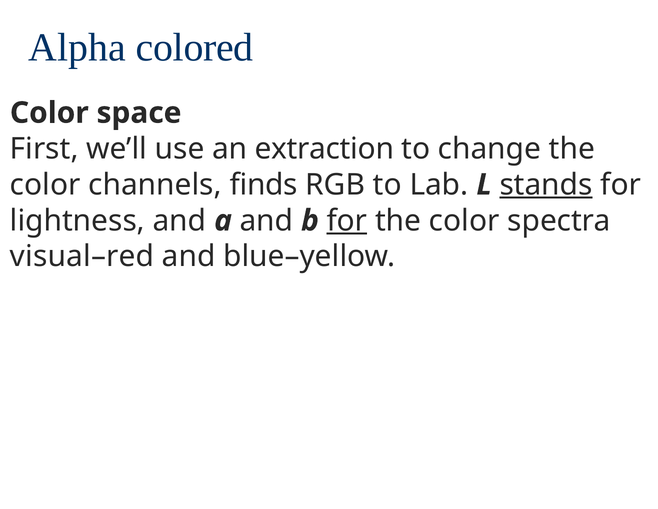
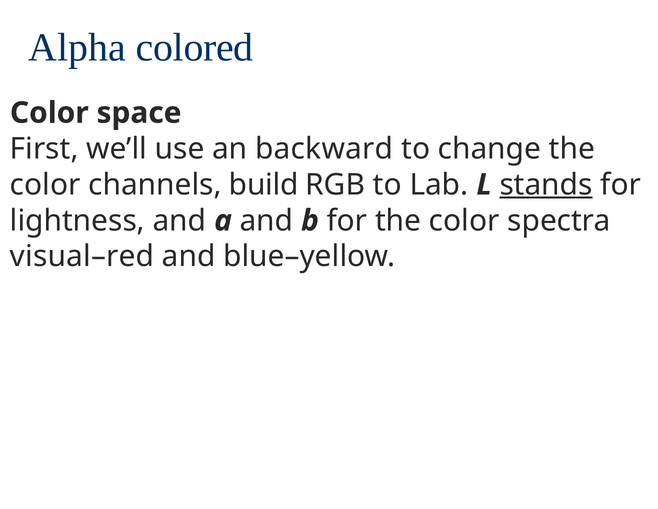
extraction: extraction -> backward
finds: finds -> build
for at (347, 220) underline: present -> none
